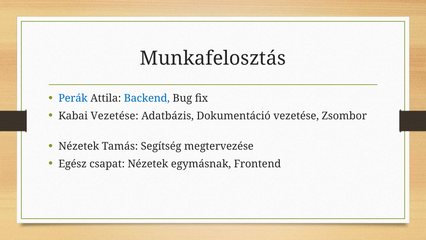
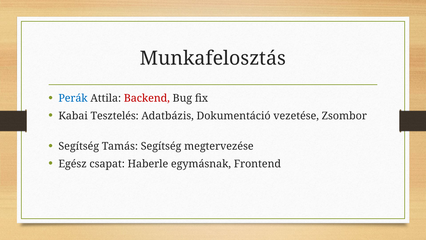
Backend colour: blue -> red
Kabai Vezetése: Vezetése -> Tesztelés
Nézetek at (79, 146): Nézetek -> Segítség
csapat Nézetek: Nézetek -> Haberle
